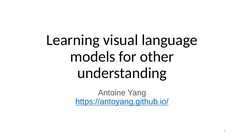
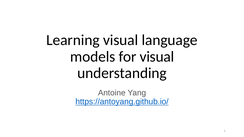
for other: other -> visual
